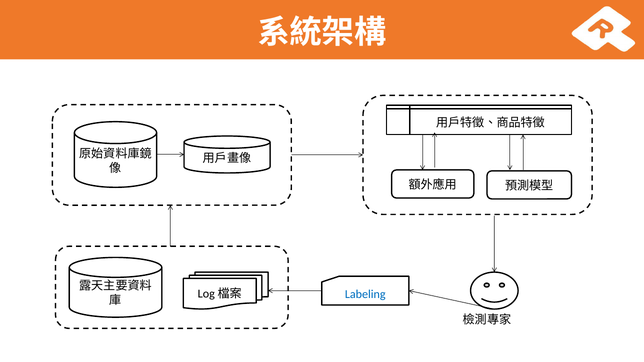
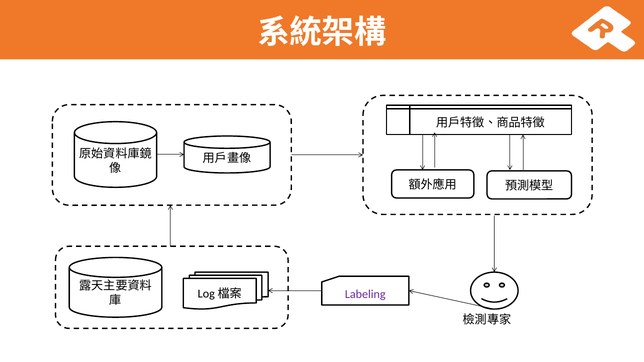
Labeling colour: blue -> purple
